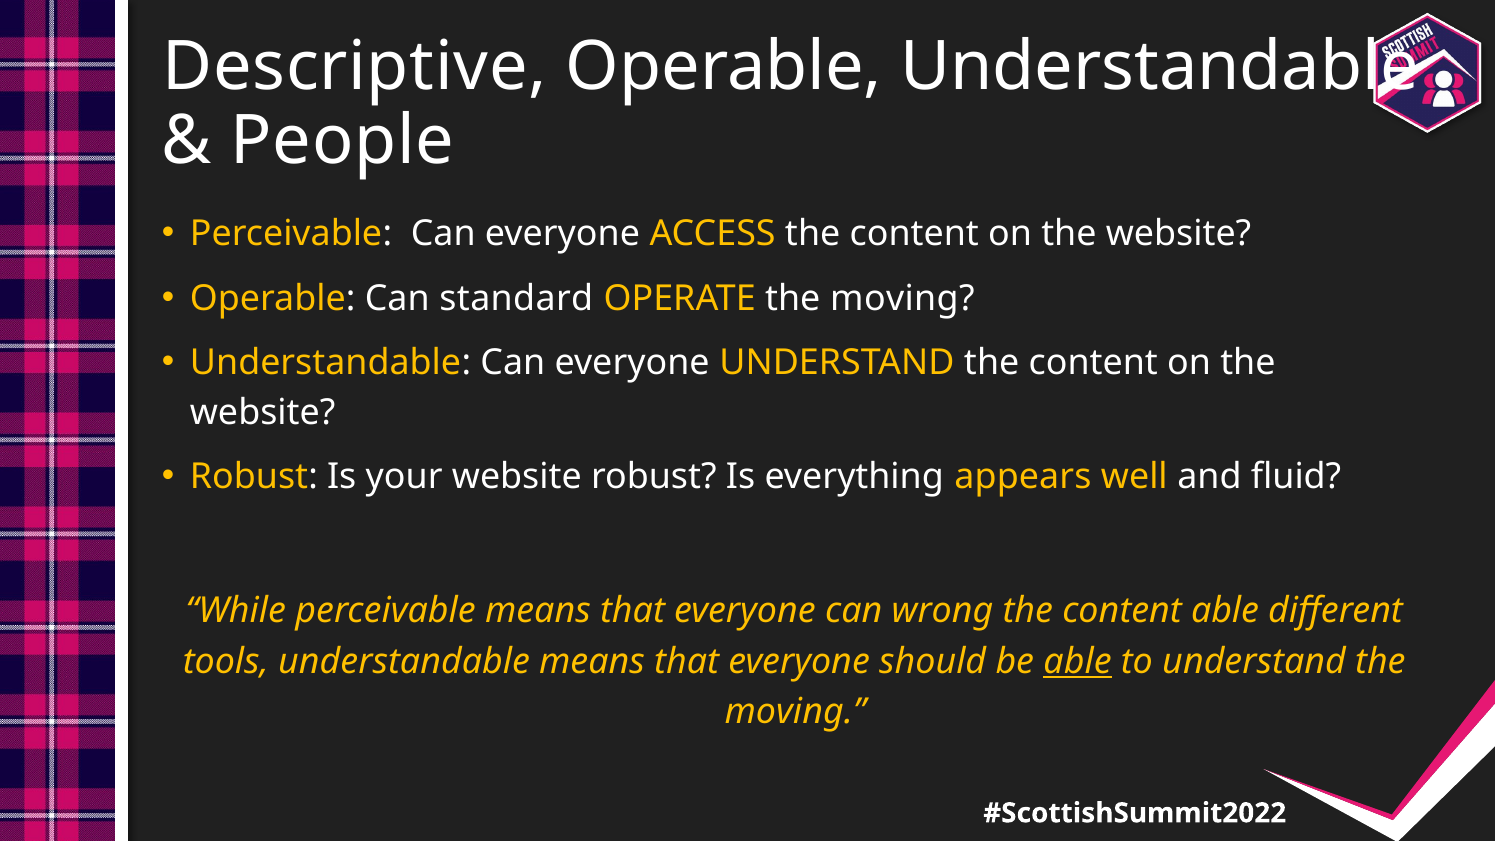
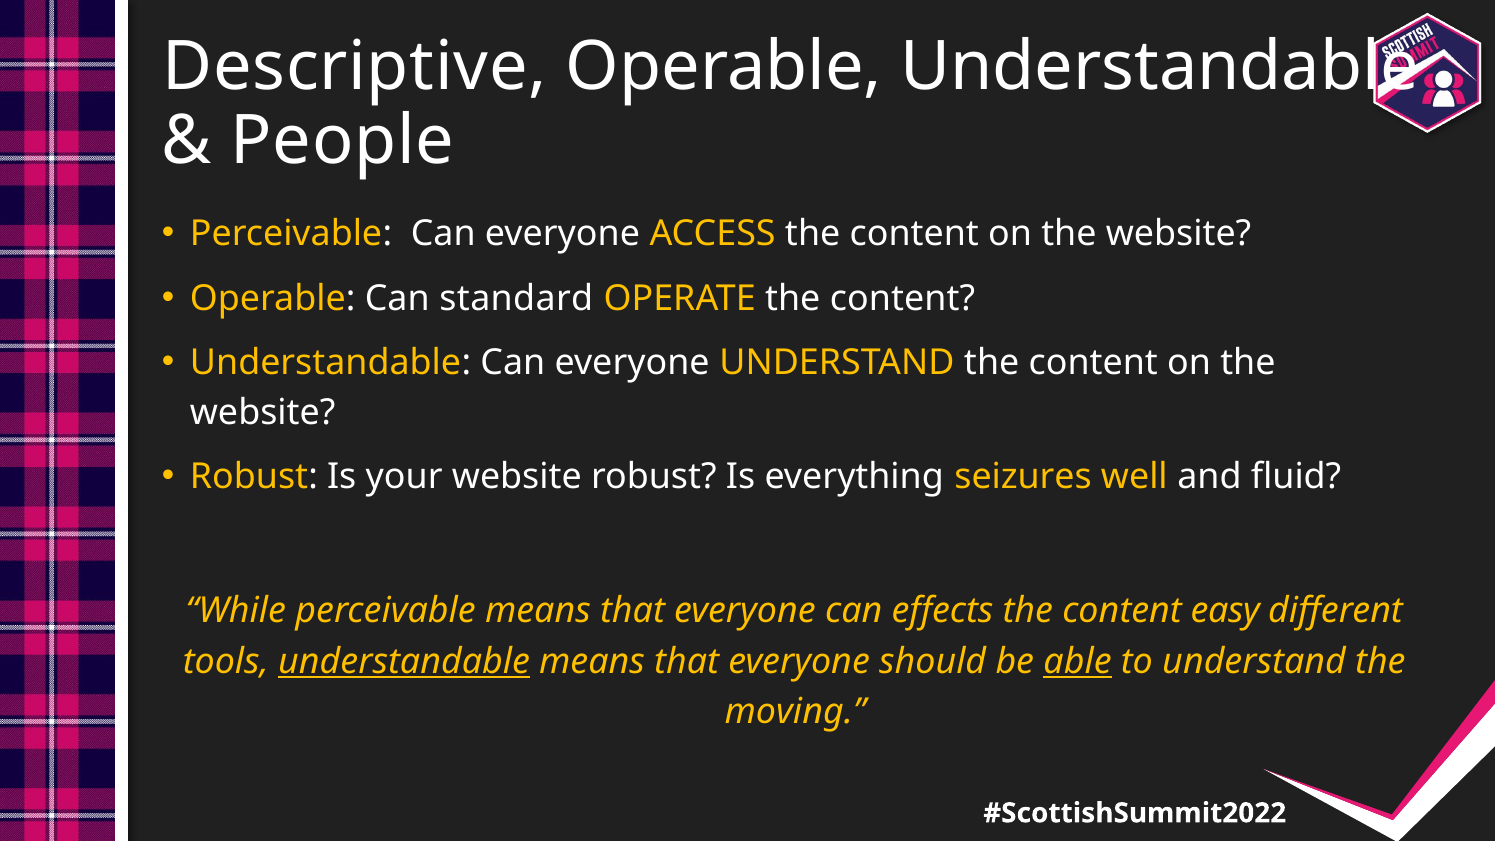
OPERATE the moving: moving -> content
appears: appears -> seizures
wrong: wrong -> effects
content able: able -> easy
understandable at (404, 661) underline: none -> present
